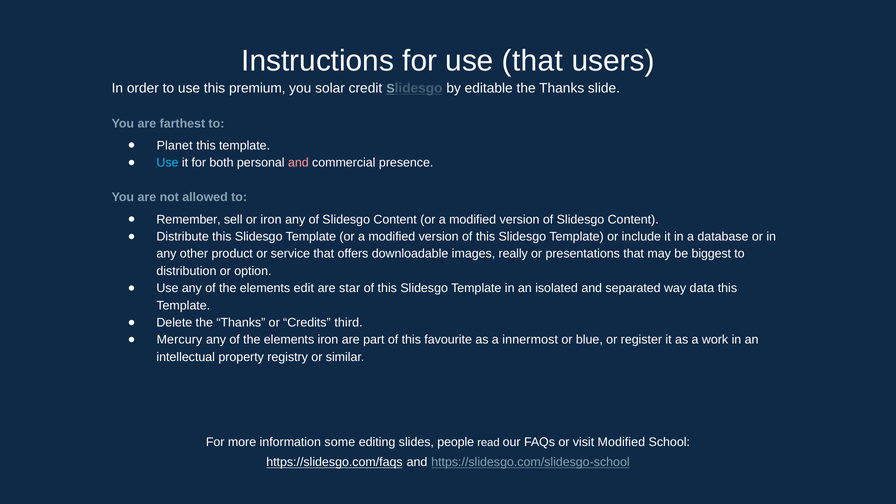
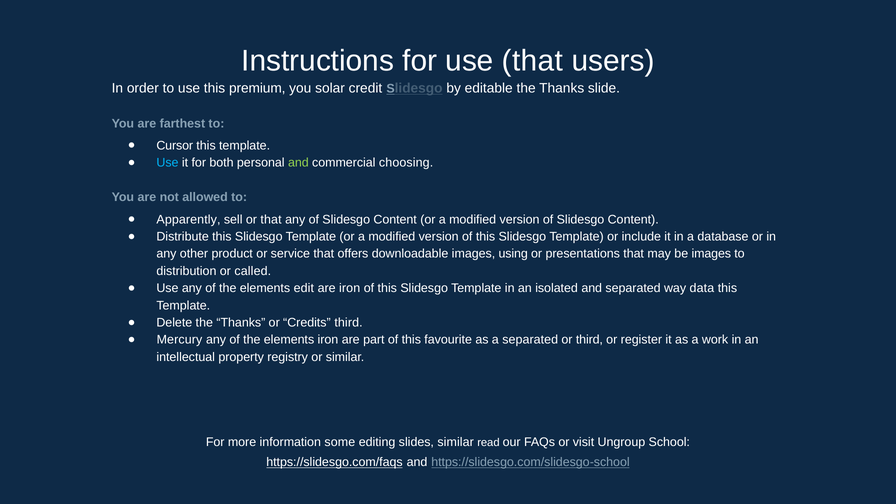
Planet: Planet -> Cursor
and at (298, 163) colour: pink -> light green
presence: presence -> choosing
Remember: Remember -> Apparently
or iron: iron -> that
really: really -> using
be biggest: biggest -> images
option: option -> called
are star: star -> iron
a innermost: innermost -> separated
or blue: blue -> third
slides people: people -> similar
visit Modified: Modified -> Ungroup
